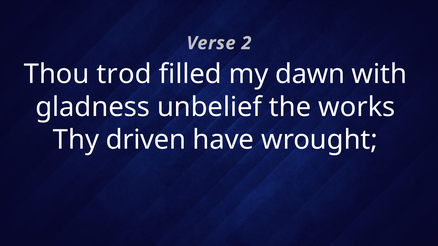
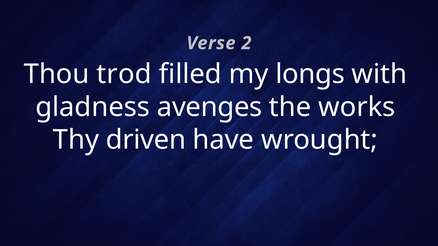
dawn: dawn -> longs
unbelief: unbelief -> avenges
